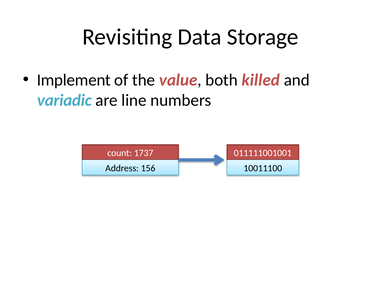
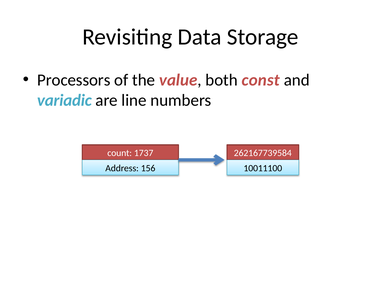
Implement: Implement -> Processors
killed: killed -> const
011111001001: 011111001001 -> 262167739584
